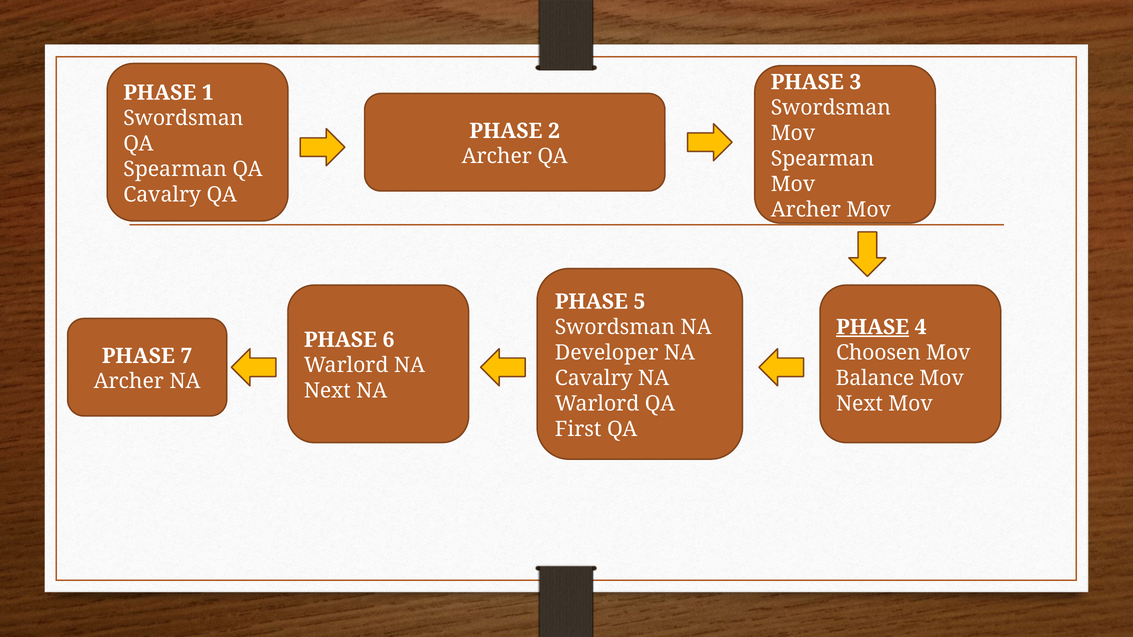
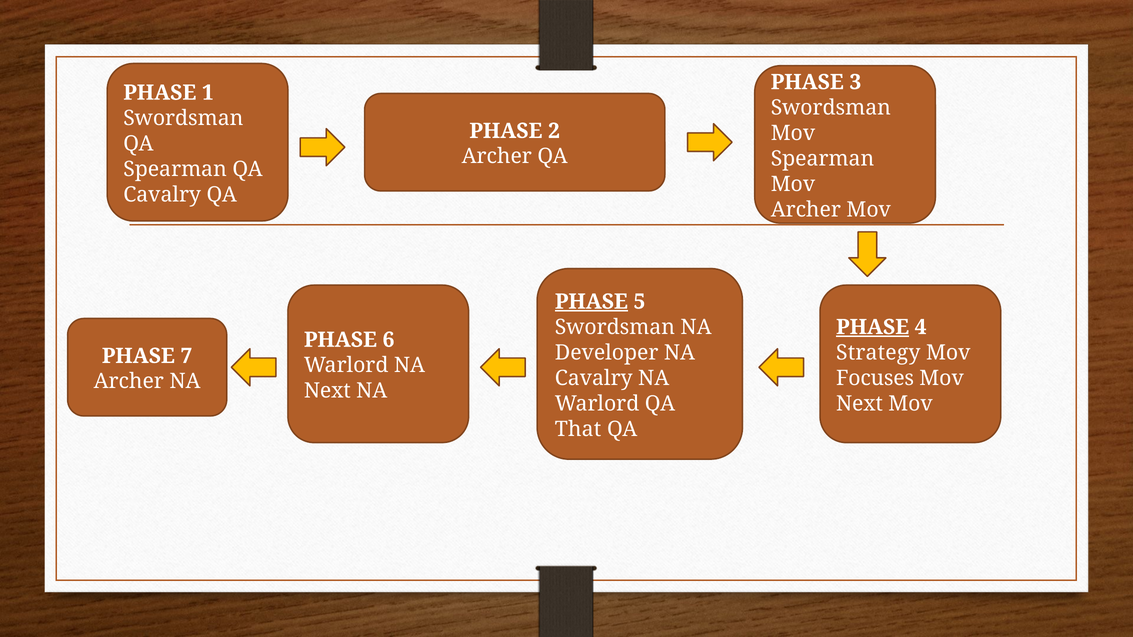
PHASE at (591, 302) underline: none -> present
Choosen: Choosen -> Strategy
Balance: Balance -> Focuses
First: First -> That
